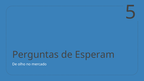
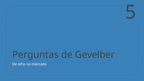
Esperam: Esperam -> Gevelber
